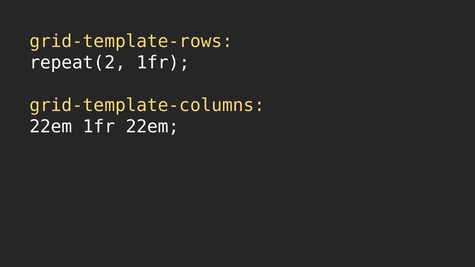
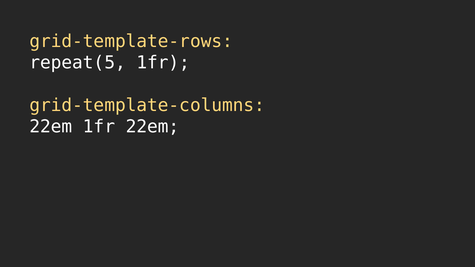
repeat(2: repeat(2 -> repeat(5
